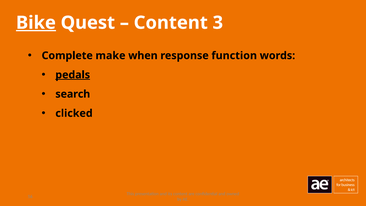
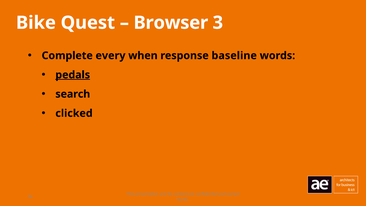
Bike underline: present -> none
Content at (171, 23): Content -> Browser
make: make -> every
function: function -> baseline
